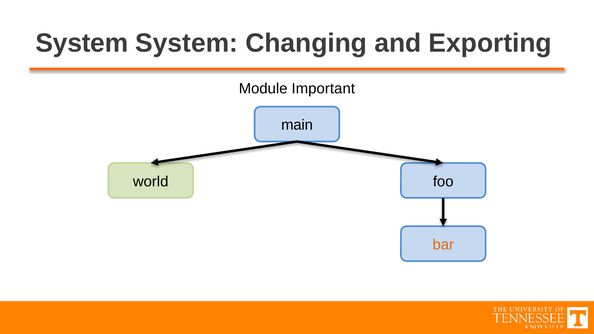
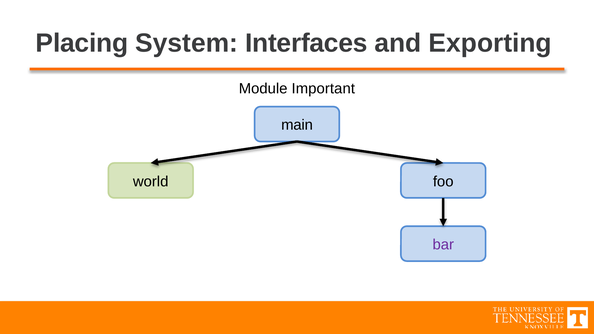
System at (82, 43): System -> Placing
Changing: Changing -> Interfaces
bar colour: orange -> purple
